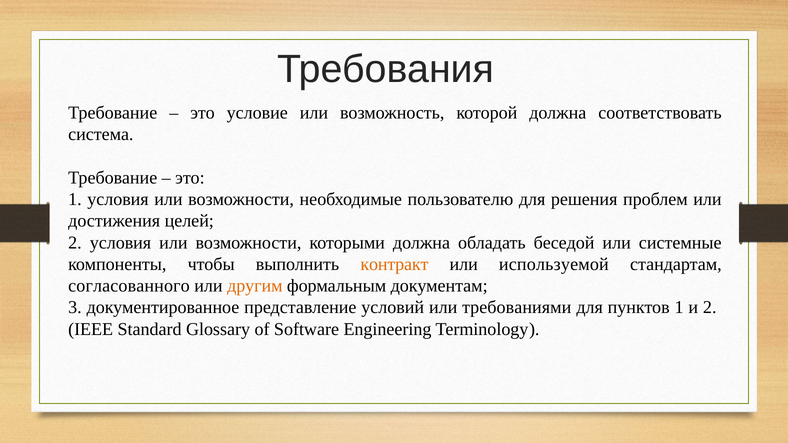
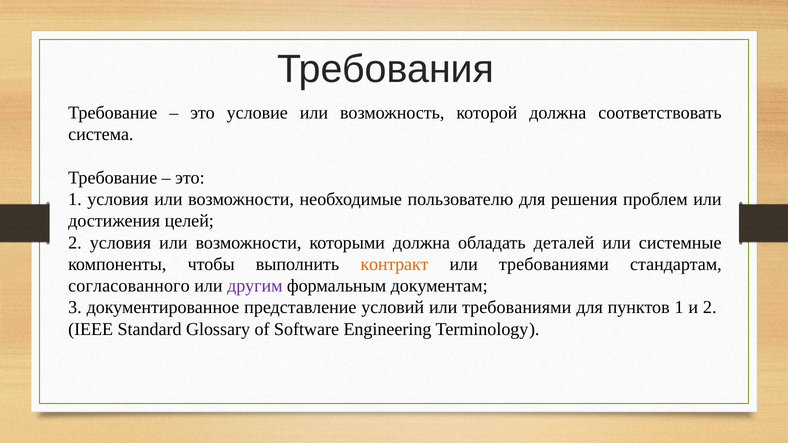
беседой: беседой -> деталей
используемой at (554, 264): используемой -> требованиями
другим colour: orange -> purple
